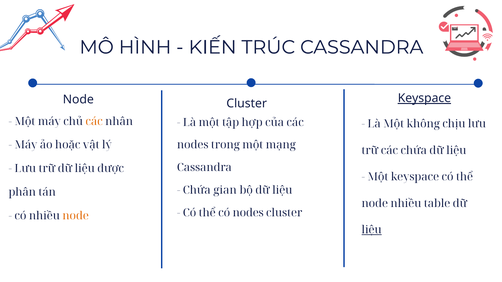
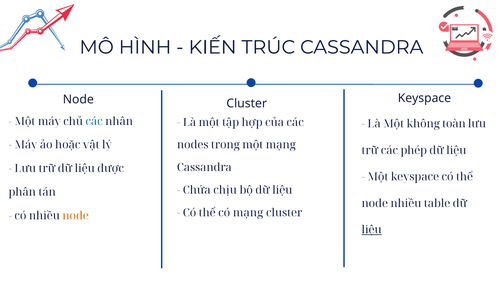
Keyspace at (424, 98) underline: present -> none
các at (94, 122) colour: orange -> blue
chịu: chịu -> toàn
các chứa: chứa -> phép
gian: gian -> chịu
có nodes: nodes -> mạng
